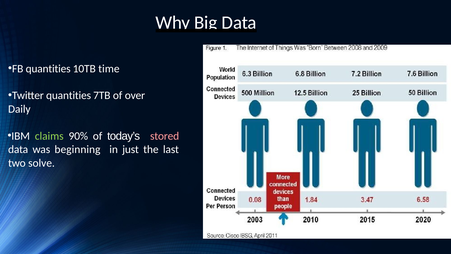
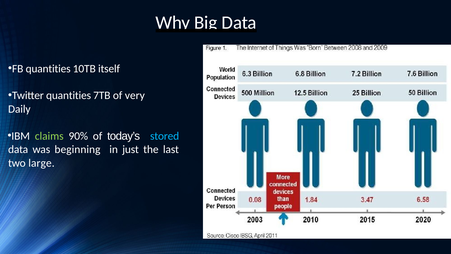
time: time -> itself
over: over -> very
stored colour: pink -> light blue
solve: solve -> large
